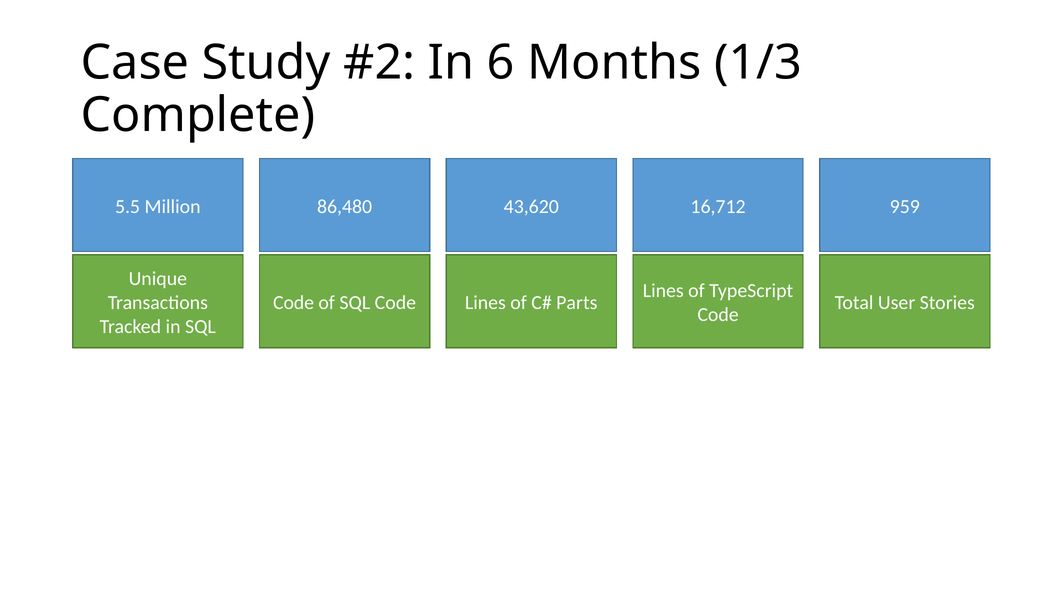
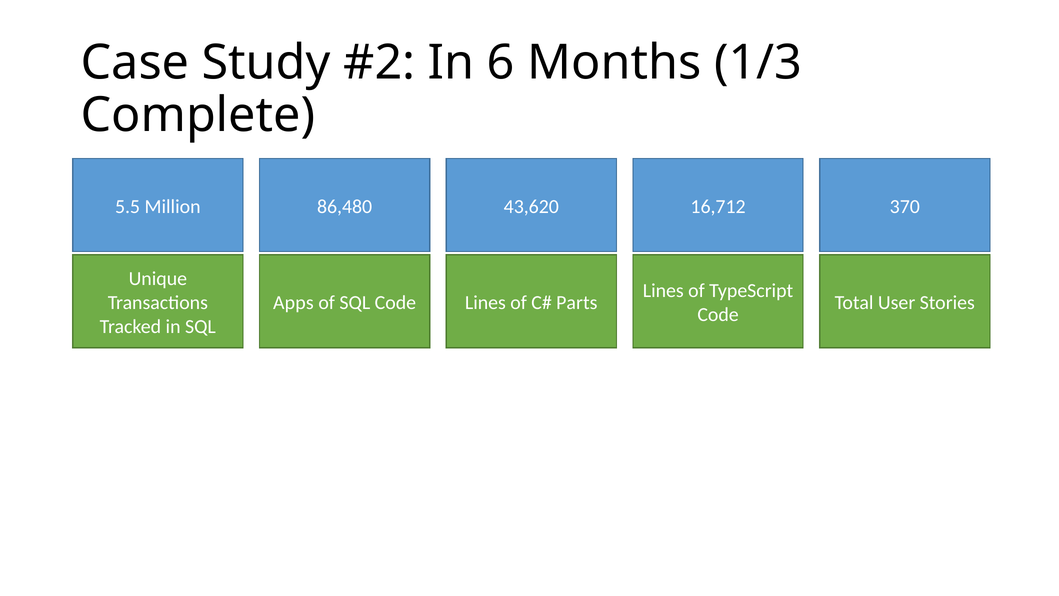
959: 959 -> 370
Code at (294, 302): Code -> Apps
